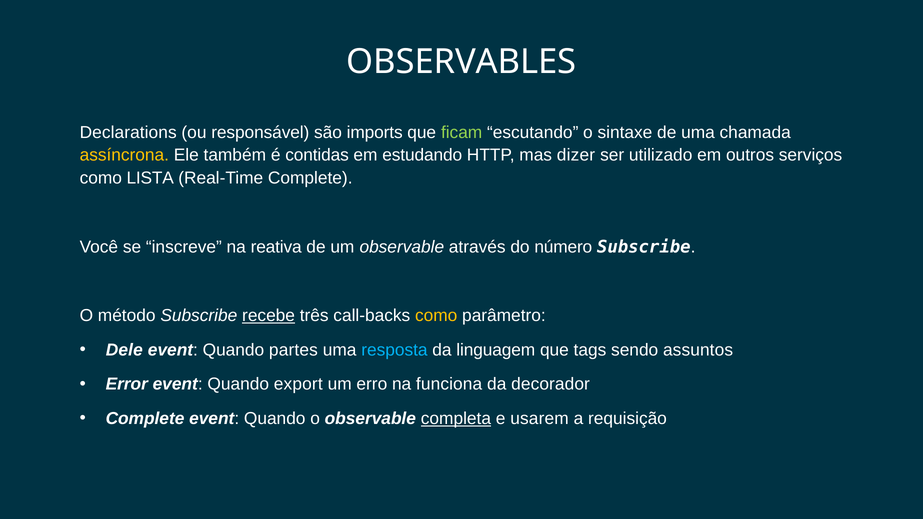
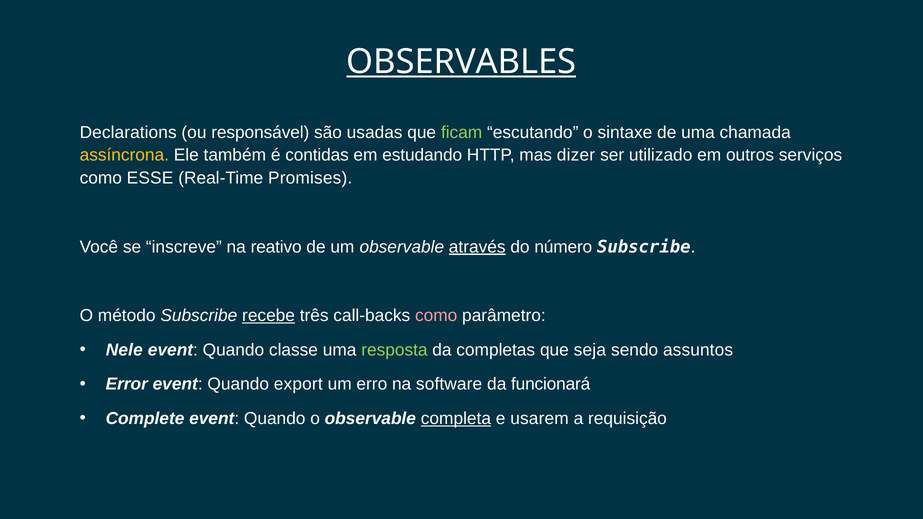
OBSERVABLES underline: none -> present
imports: imports -> usadas
LISTA: LISTA -> ESSE
Real-Time Complete: Complete -> Promises
reativa: reativa -> reativo
através underline: none -> present
como at (436, 316) colour: yellow -> pink
Dele: Dele -> Nele
partes: partes -> classe
resposta colour: light blue -> light green
linguagem: linguagem -> completas
tags: tags -> seja
funciona: funciona -> software
decorador: decorador -> funcionará
